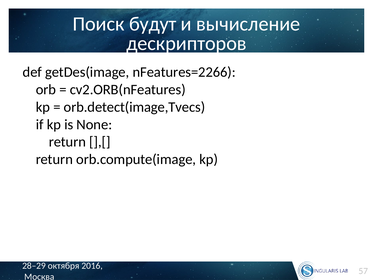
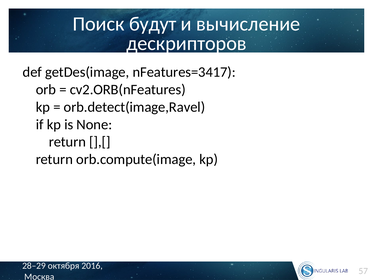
nFeatures=2266: nFeatures=2266 -> nFeatures=3417
orb.detect(image,Tvecs: orb.detect(image,Tvecs -> orb.detect(image,Ravel
